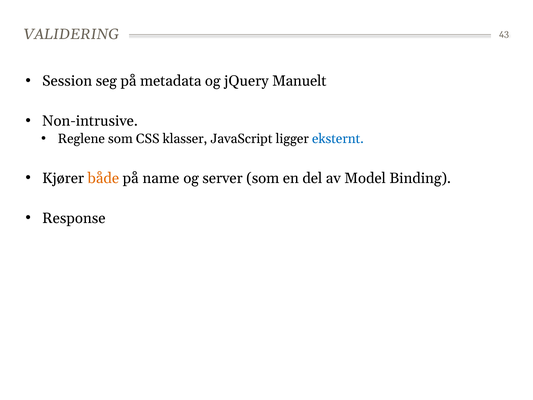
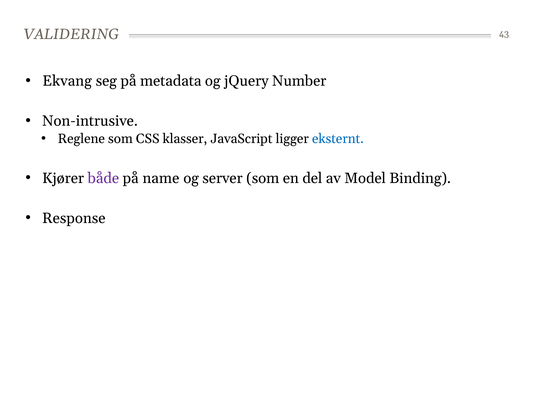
Session: Session -> Ekvang
Manuelt: Manuelt -> Number
både colour: orange -> purple
